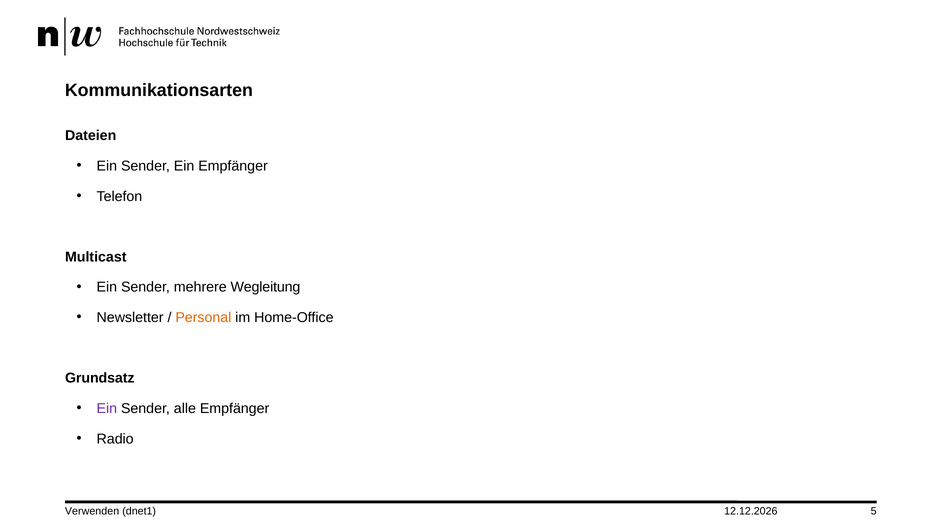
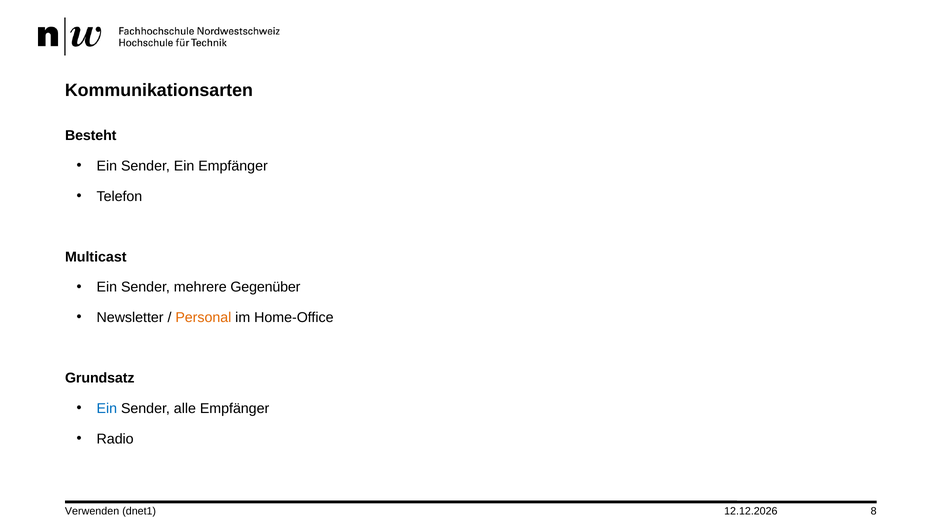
Dateien: Dateien -> Besteht
Wegleitung: Wegleitung -> Gegenüber
Ein at (107, 408) colour: purple -> blue
5: 5 -> 8
